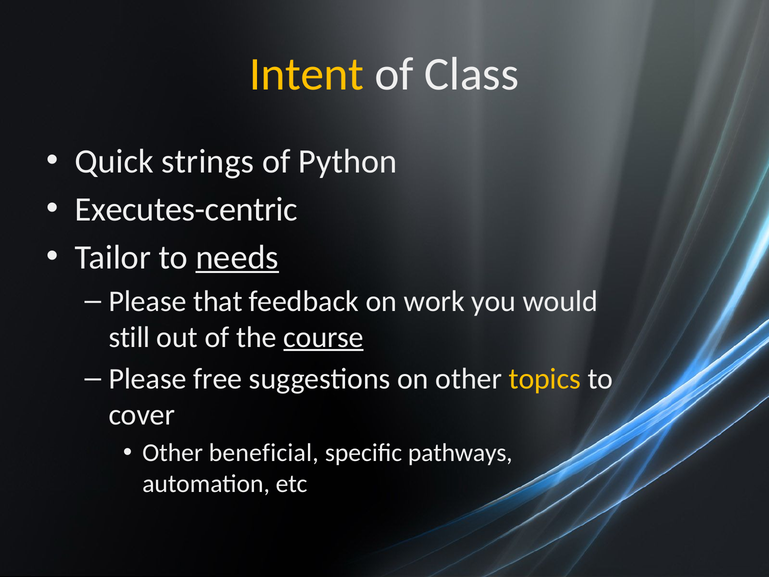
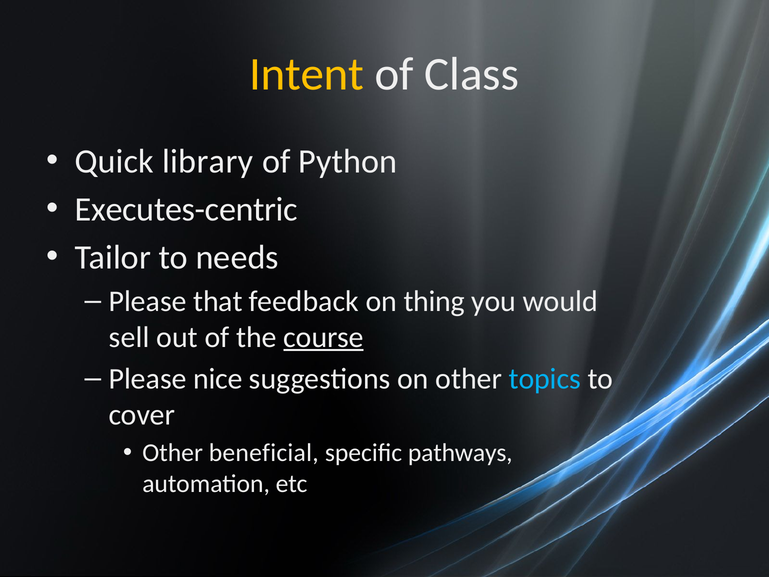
strings: strings -> library
needs underline: present -> none
work: work -> thing
still: still -> sell
free: free -> nice
topics colour: yellow -> light blue
